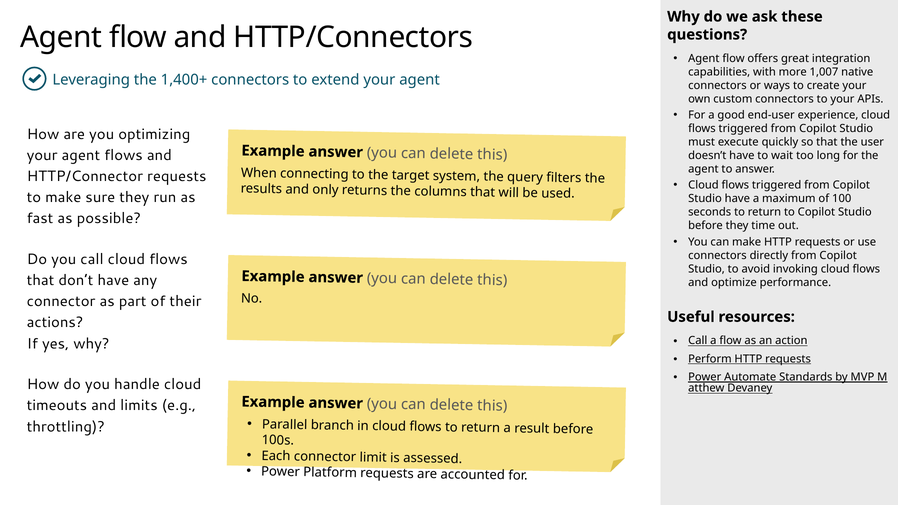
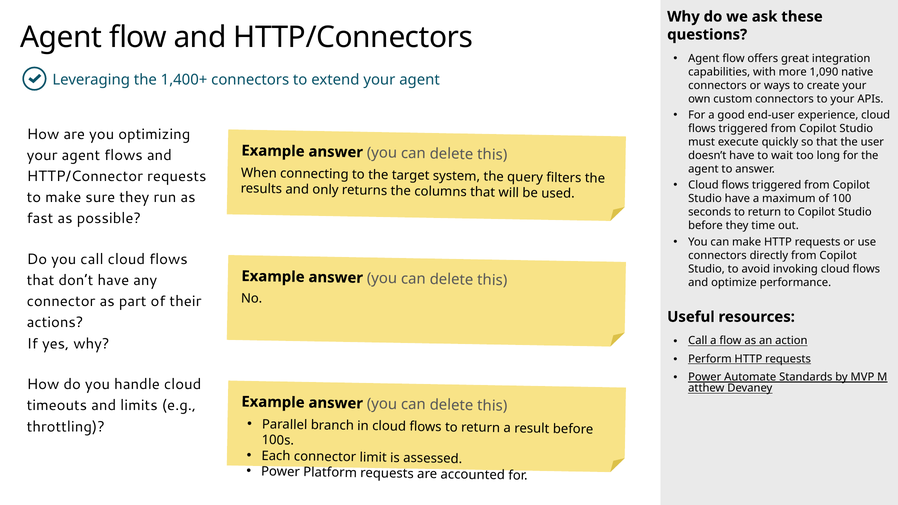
1,007: 1,007 -> 1,090
